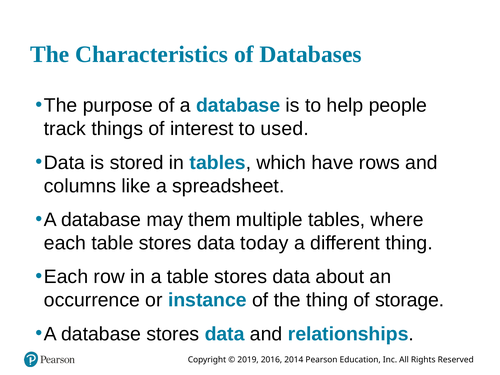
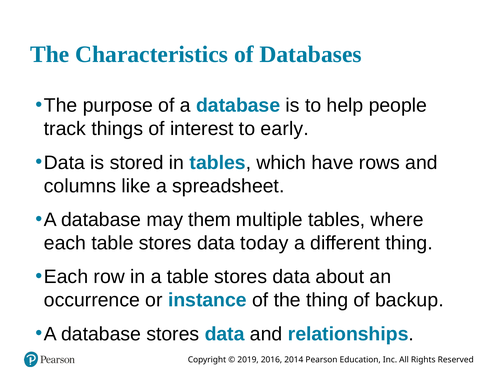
used: used -> early
storage: storage -> backup
